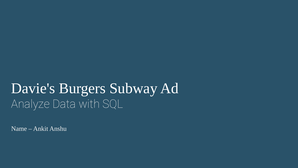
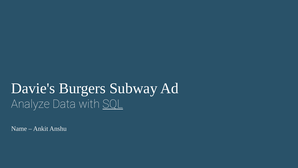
SQL underline: none -> present
